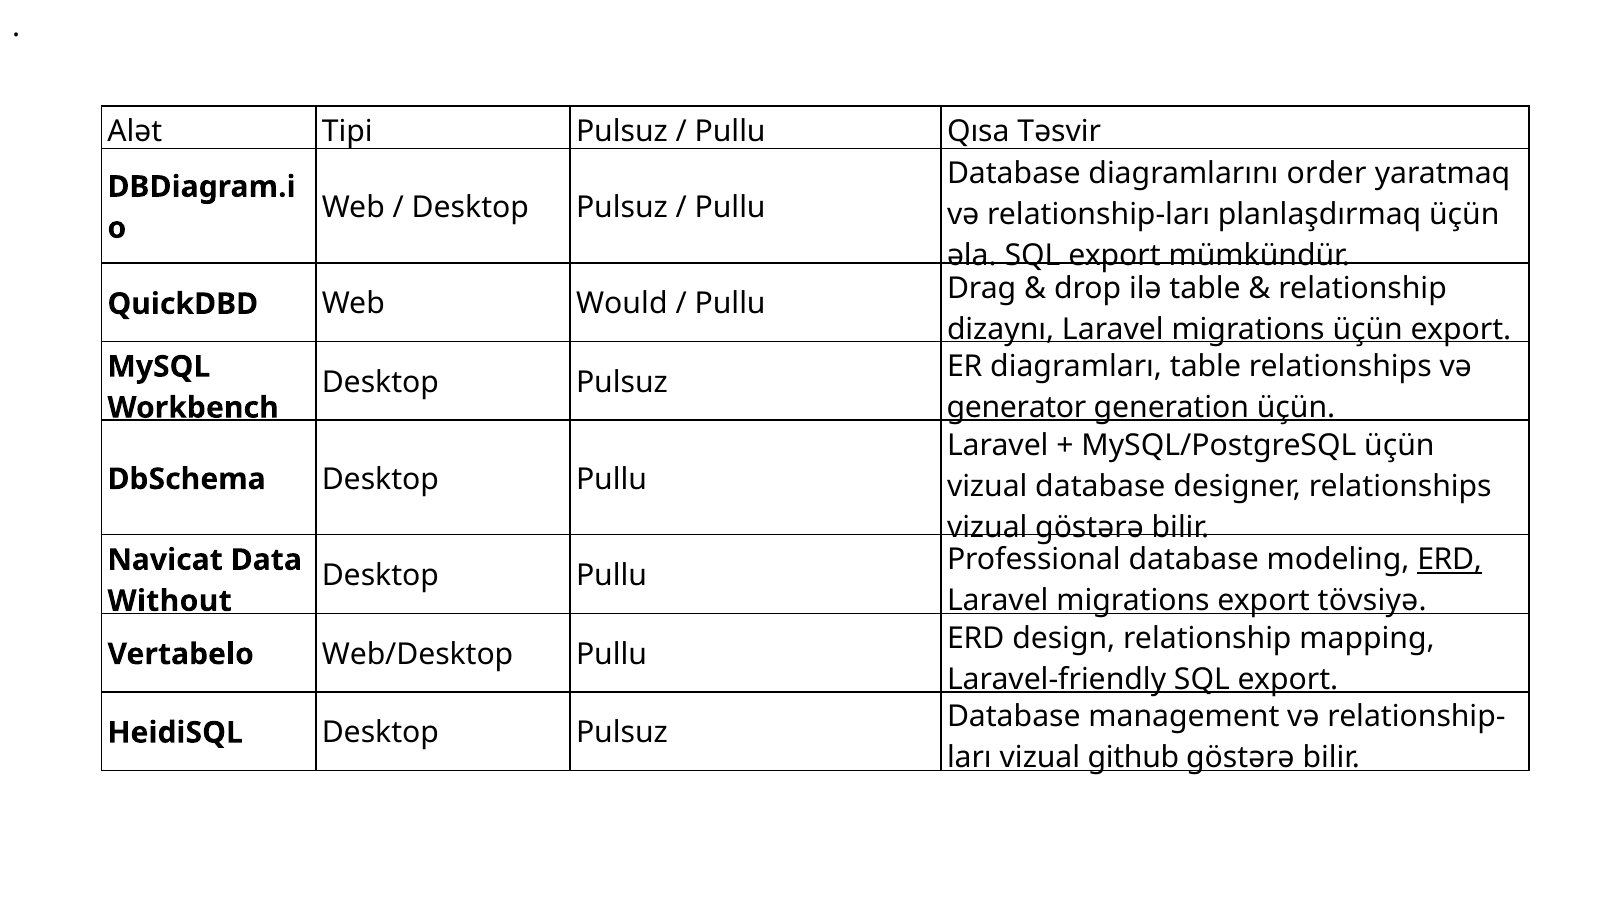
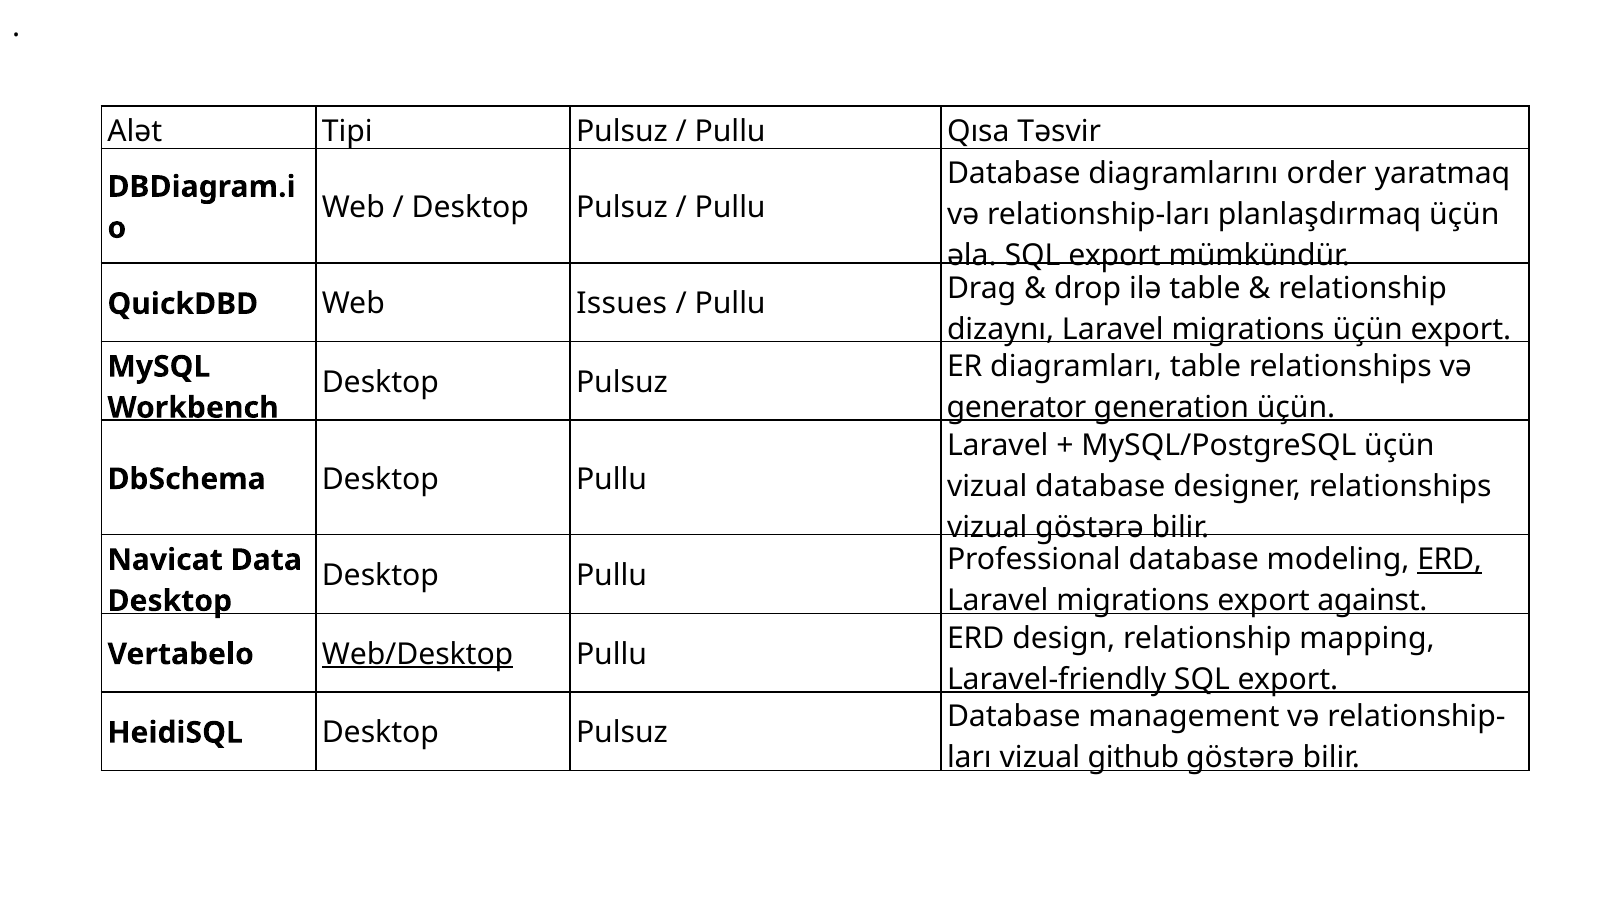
Would: Would -> Issues
tövsiyə: tövsiyə -> against
Without at (170, 601): Without -> Desktop
Web/Desktop underline: none -> present
